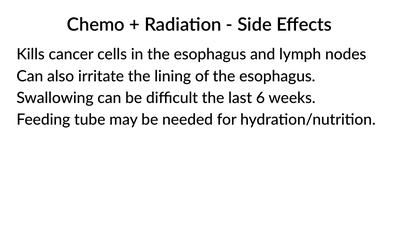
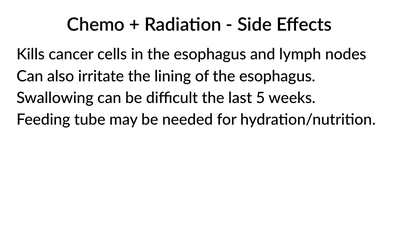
6: 6 -> 5
